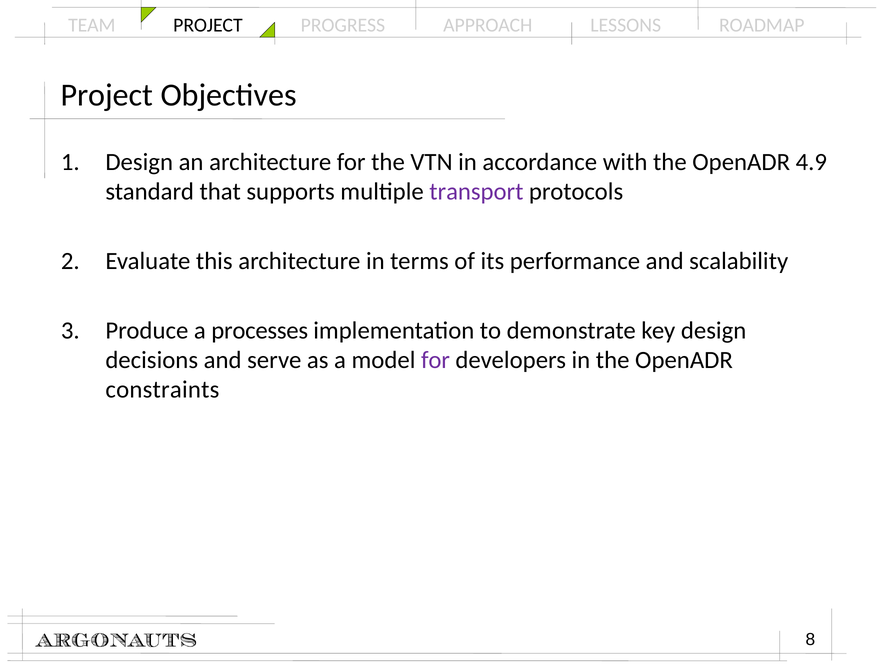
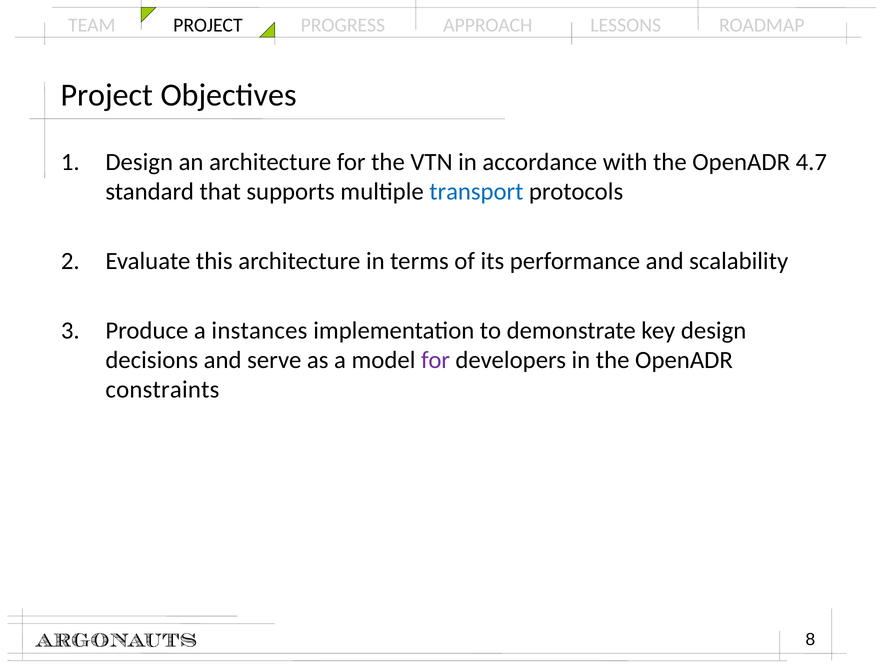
4.9: 4.9 -> 4.7
transport colour: purple -> blue
processes: processes -> instances
